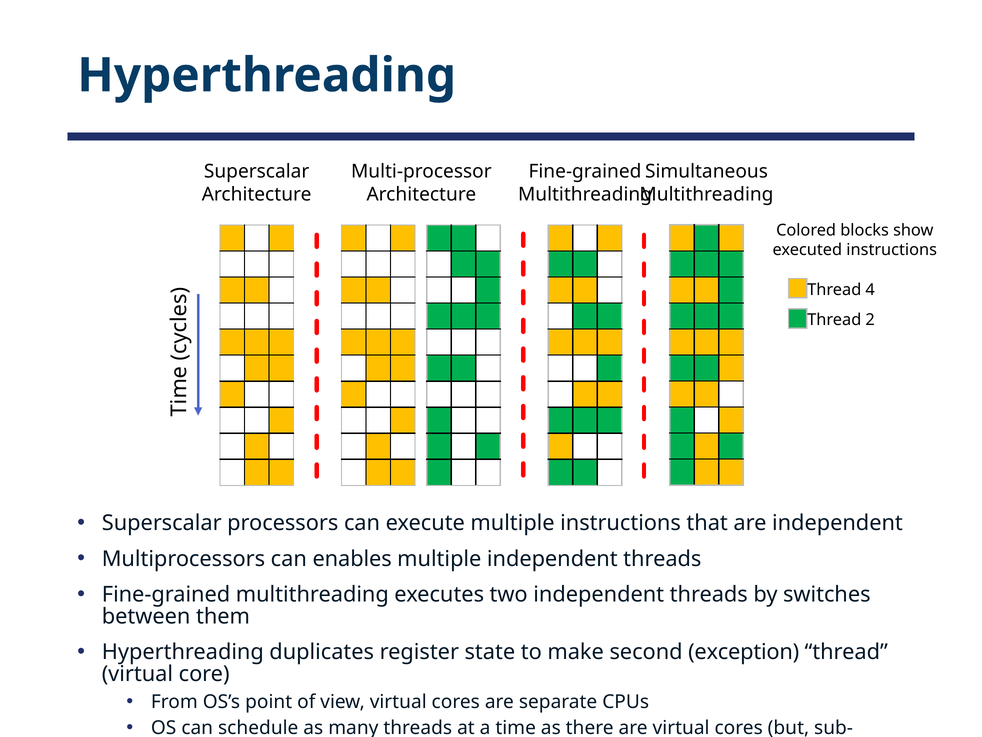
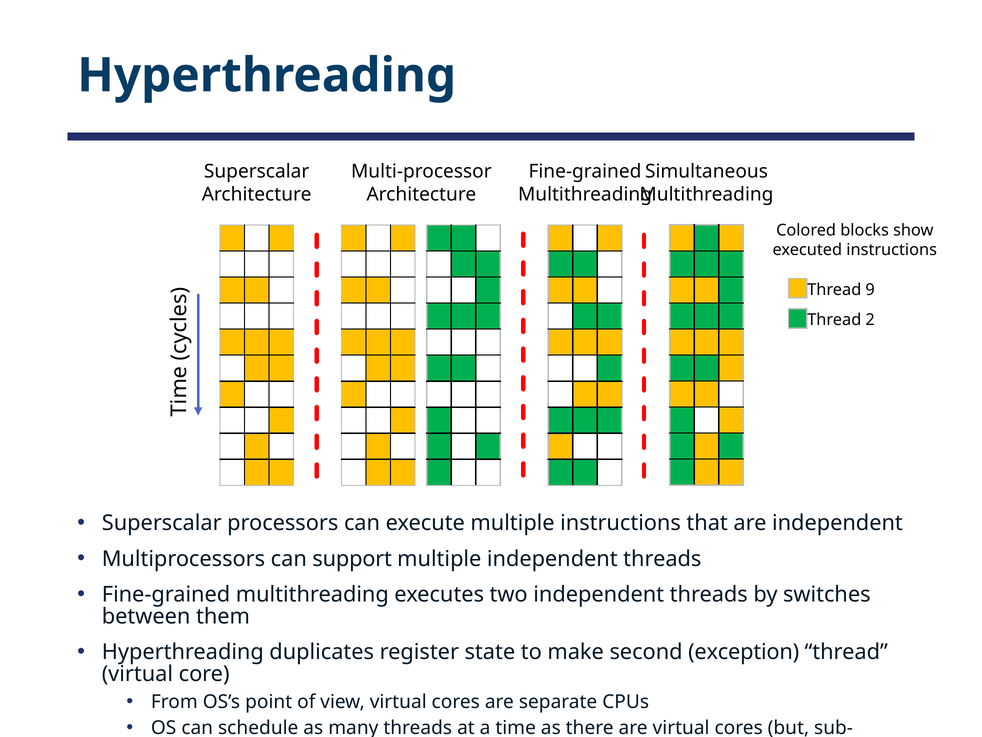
4: 4 -> 9
enables: enables -> support
